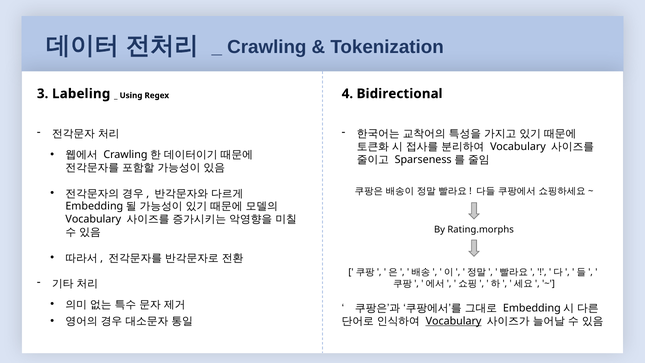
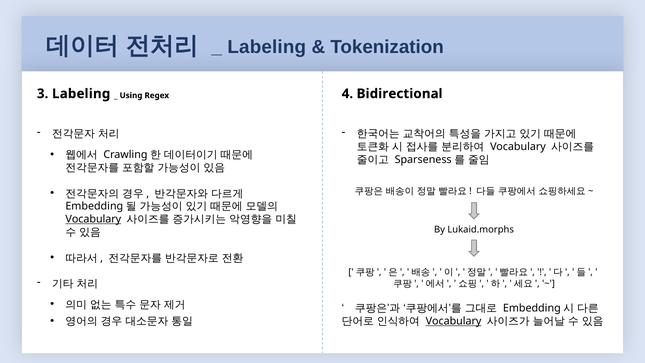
Crawling at (267, 47): Crawling -> Labeling
Vocabulary at (93, 219) underline: none -> present
Rating.morphs: Rating.morphs -> Lukaid.morphs
